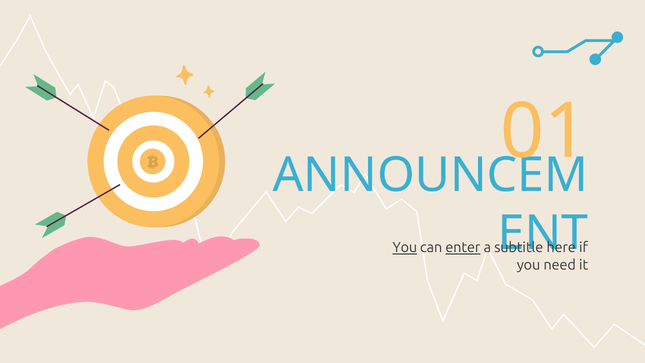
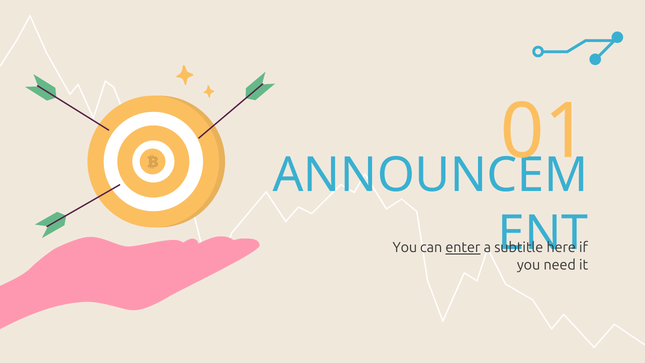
You at (405, 248) underline: present -> none
